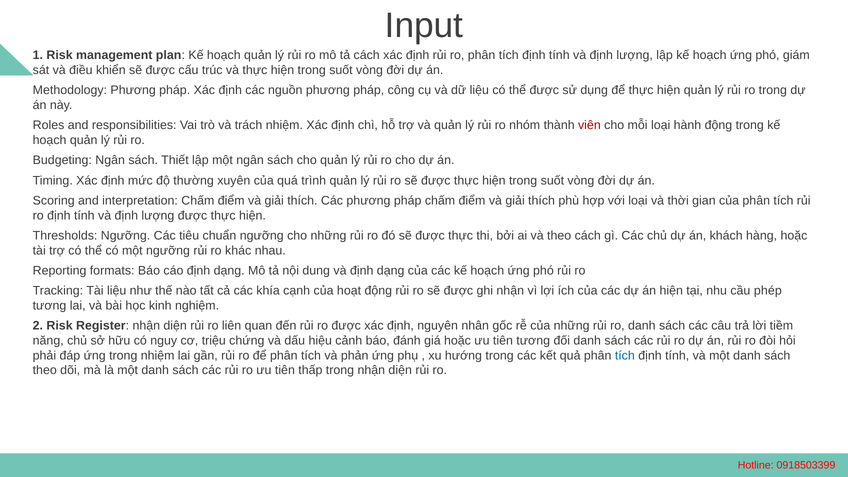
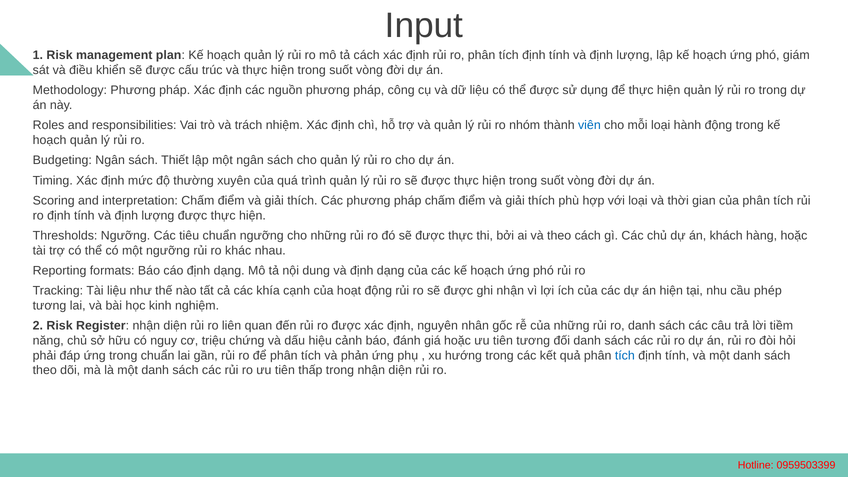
viên colour: red -> blue
trong nhiệm: nhiệm -> chuẩn
0918503399: 0918503399 -> 0959503399
